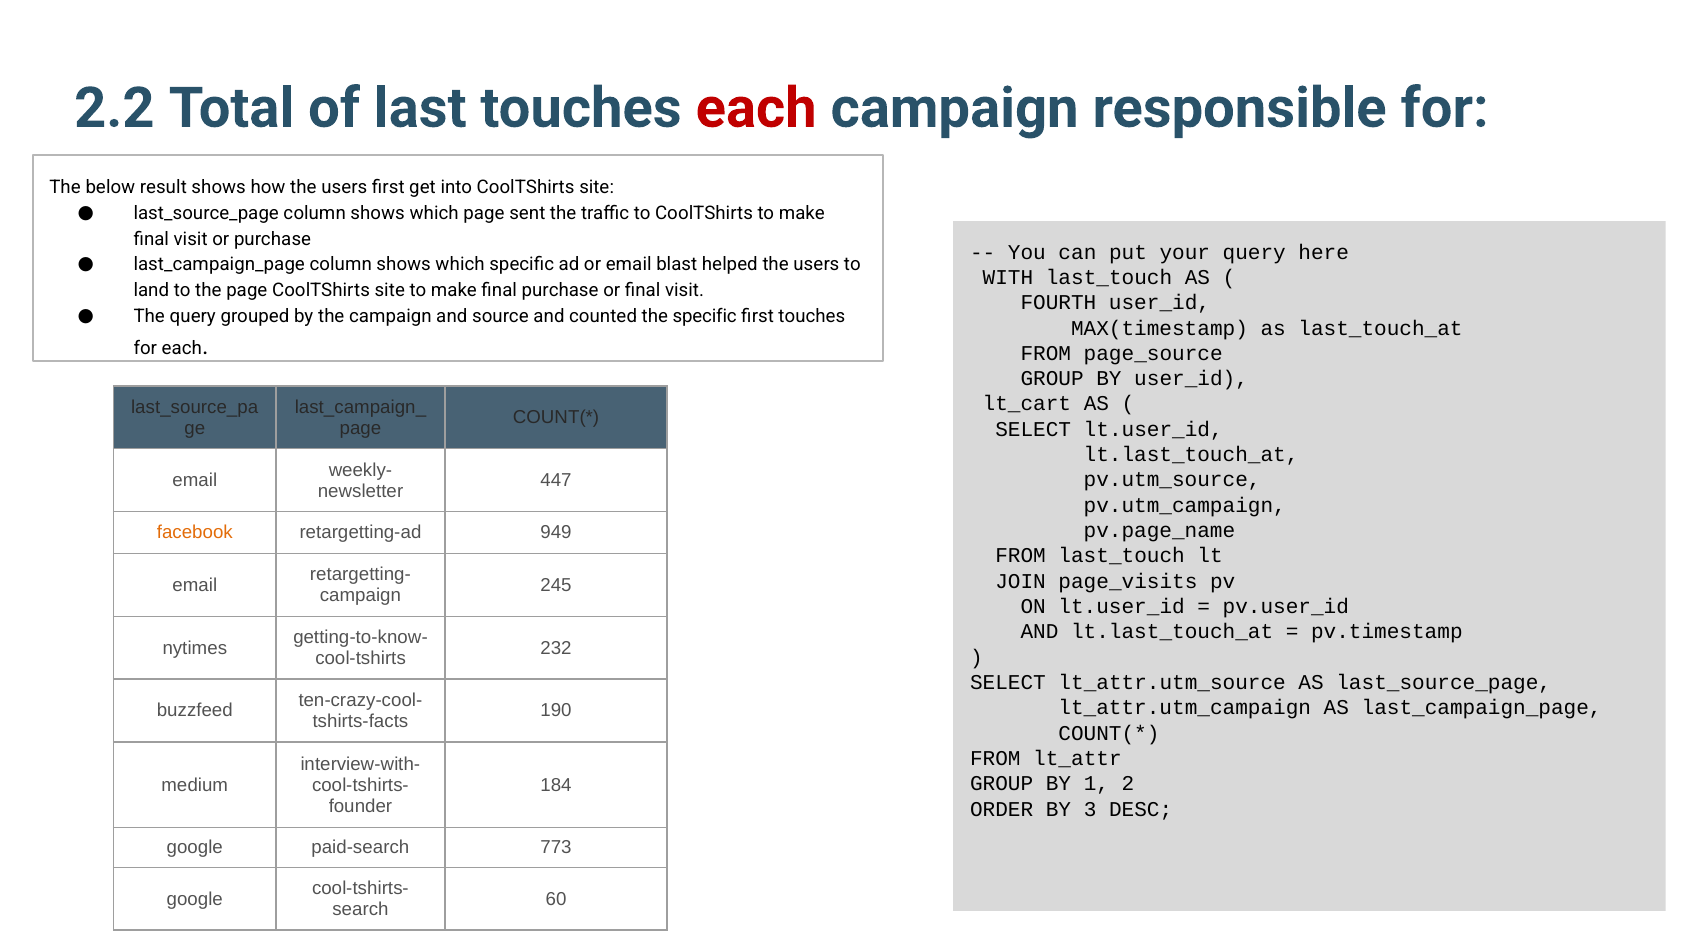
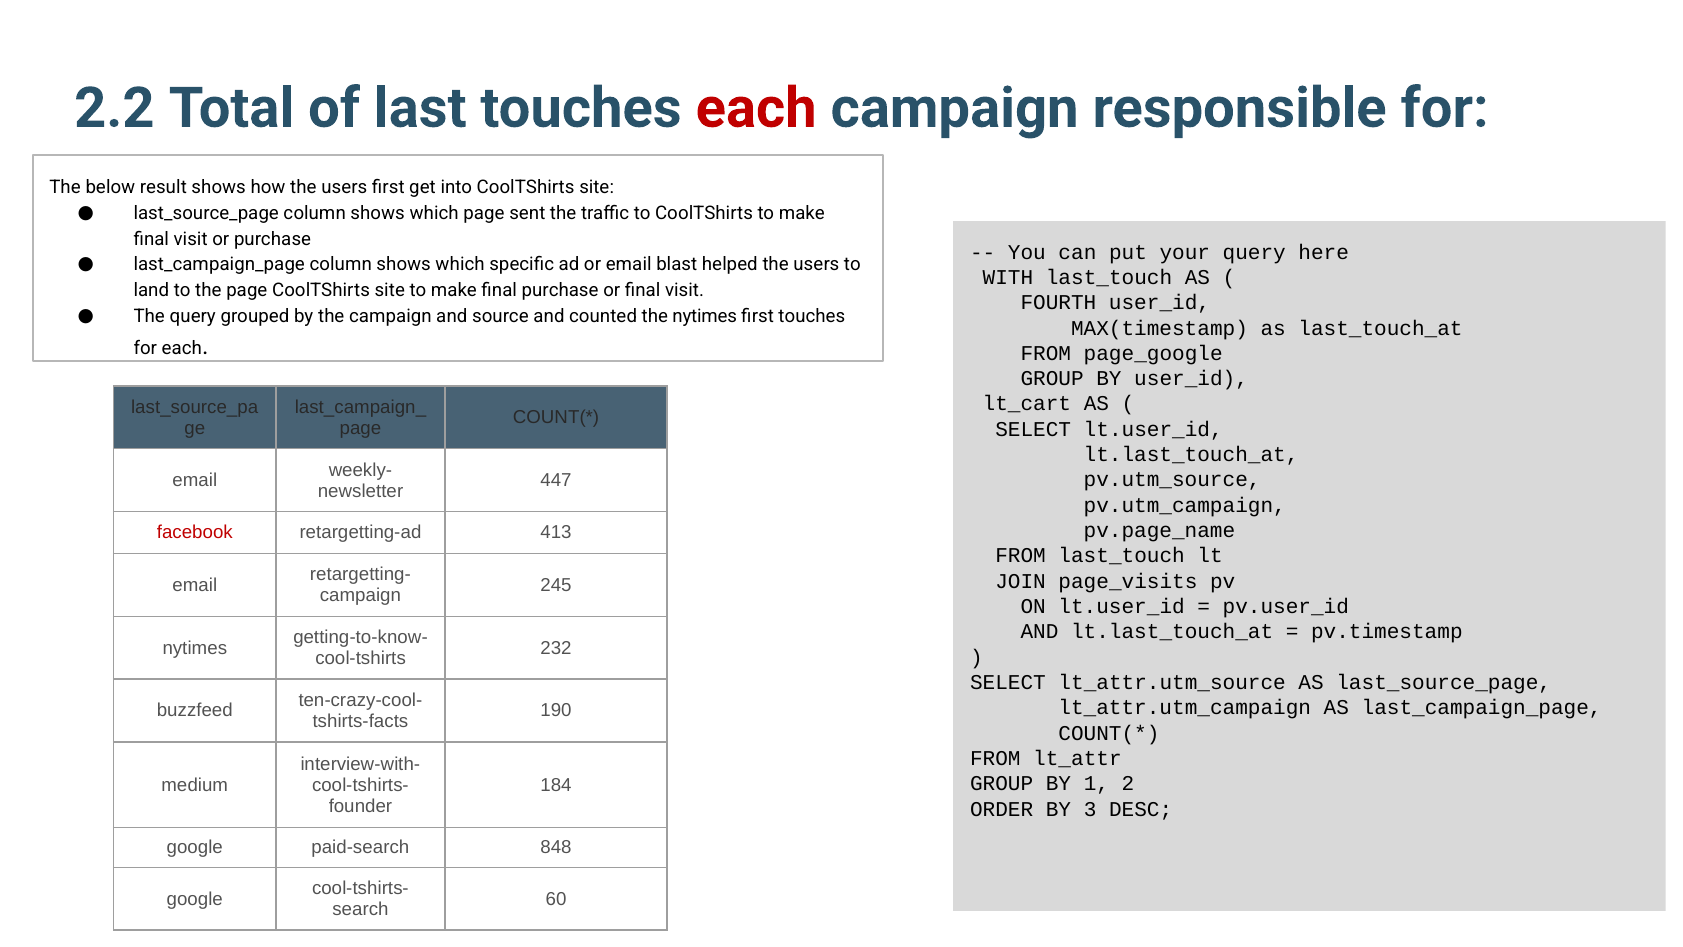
the specific: specific -> nytimes
page_source: page_source -> page_google
facebook colour: orange -> red
949: 949 -> 413
773: 773 -> 848
